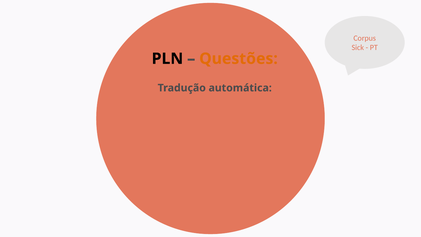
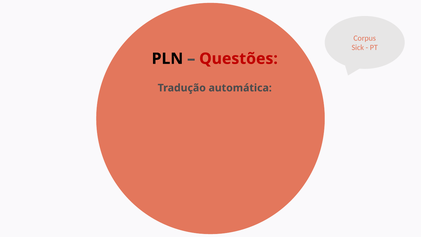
Questões colour: orange -> red
